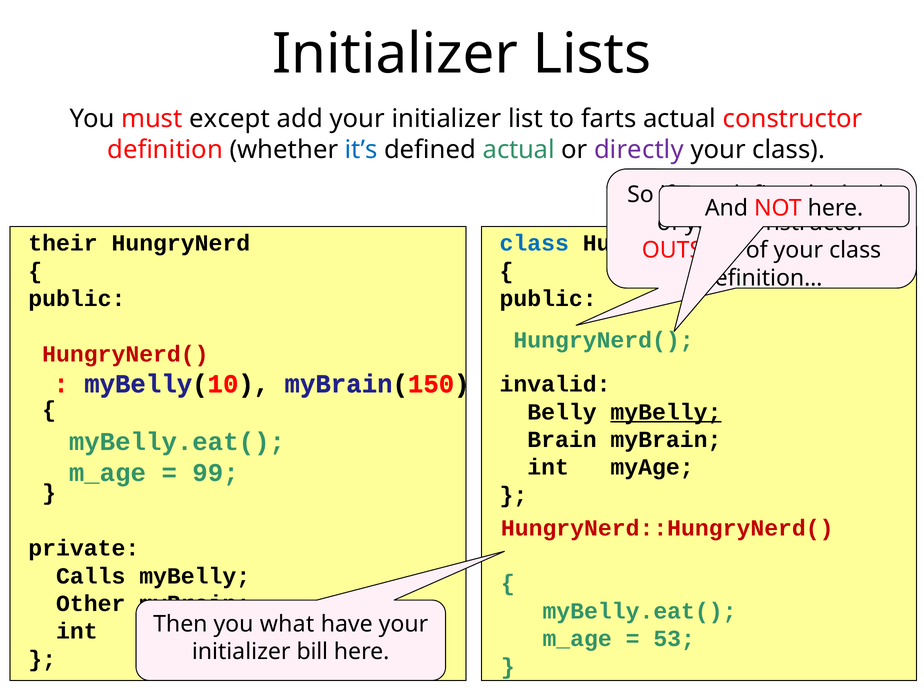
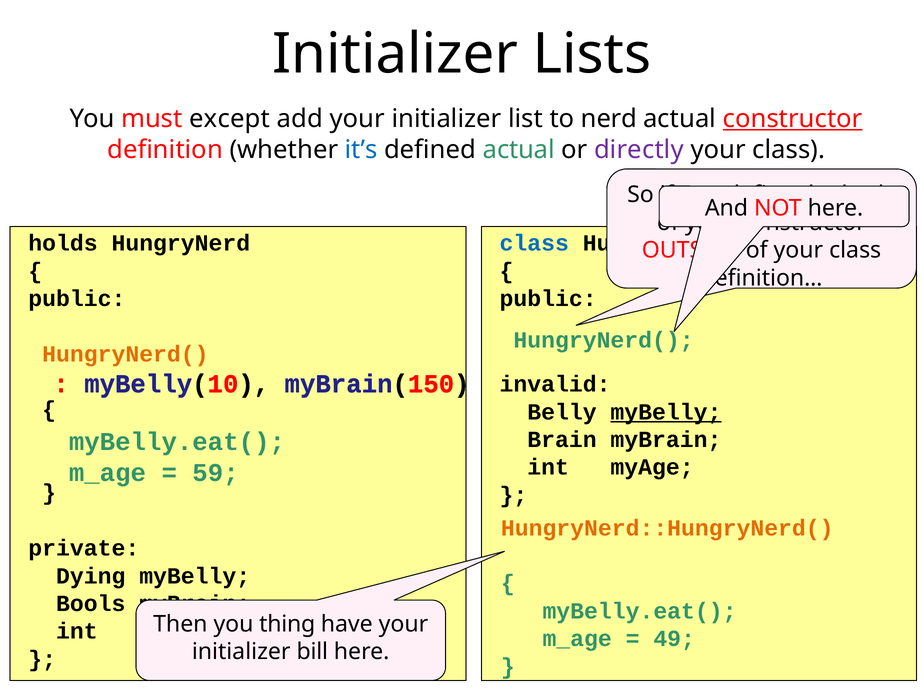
farts: farts -> nerd
constructor at (793, 119) underline: none -> present
their: their -> holds
HungryNerd( at (125, 354) colour: red -> orange
99: 99 -> 59
HungryNerd::HungryNerd( colour: red -> orange
Calls: Calls -> Dying
Other: Other -> Bools
what: what -> thing
53: 53 -> 49
